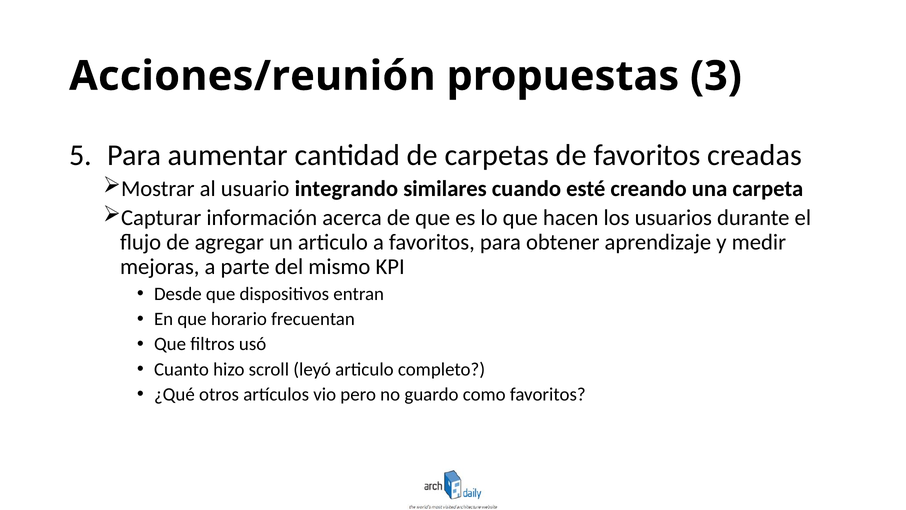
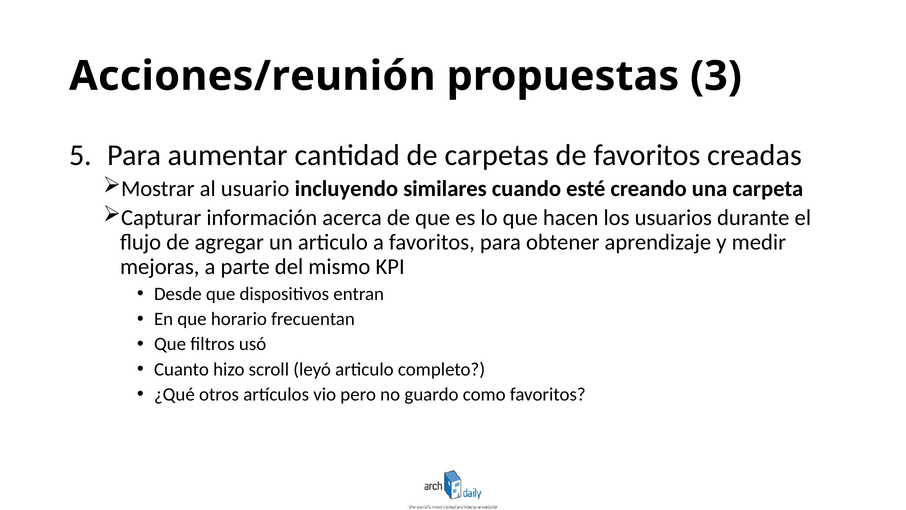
integrando: integrando -> incluyendo
